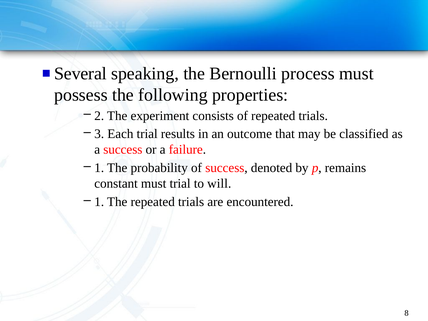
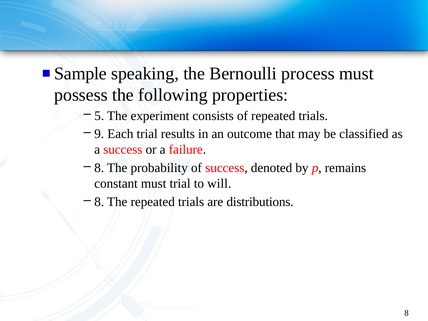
Several: Several -> Sample
2: 2 -> 5
3: 3 -> 9
1 at (99, 168): 1 -> 8
1 at (99, 202): 1 -> 8
encountered: encountered -> distributions
